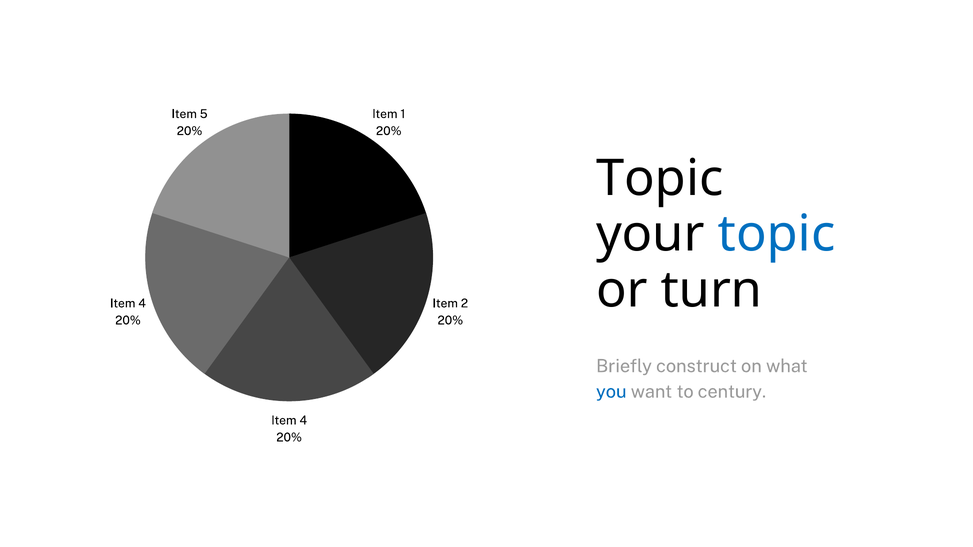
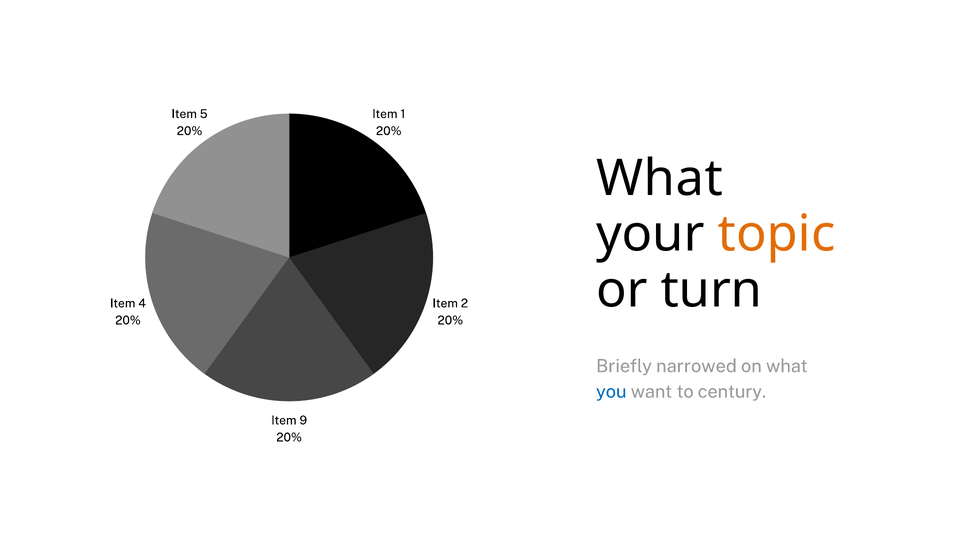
Topic at (660, 179): Topic -> What
topic at (777, 234) colour: blue -> orange
construct: construct -> narrowed
4 at (303, 421): 4 -> 9
